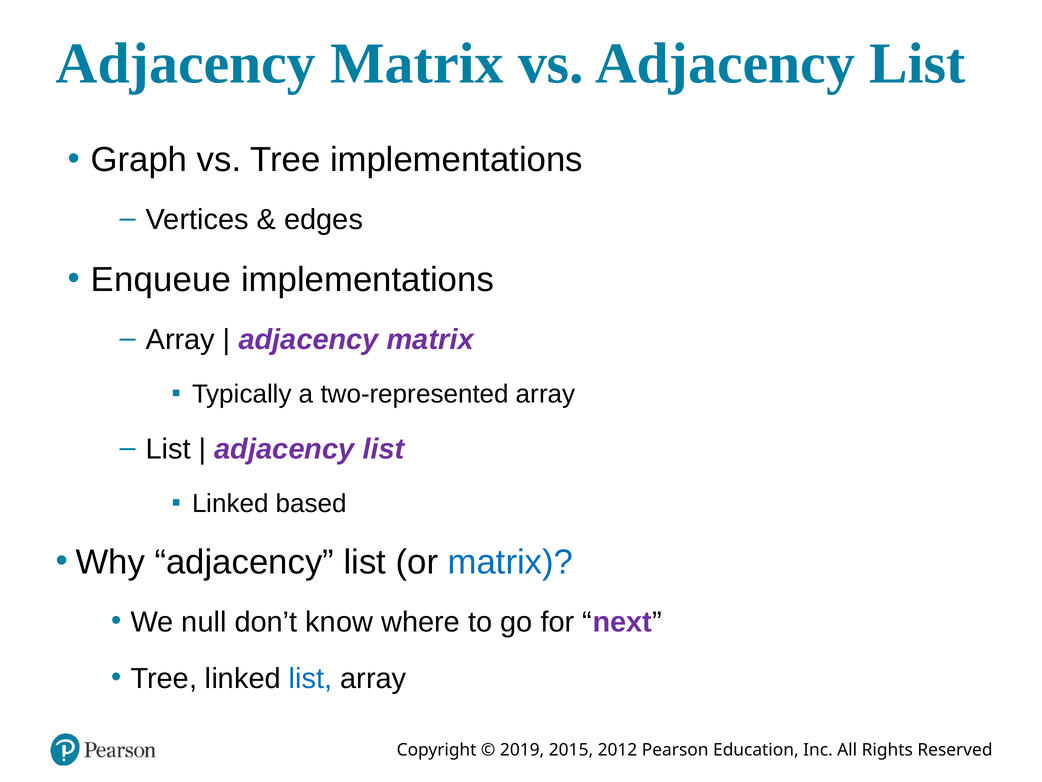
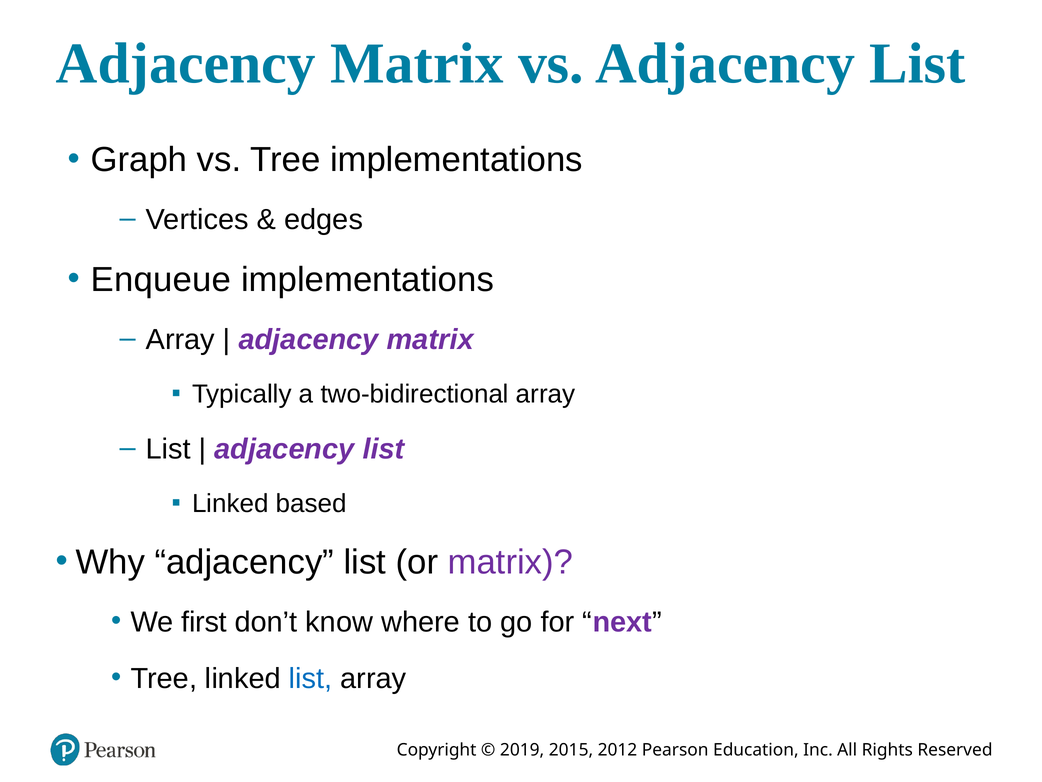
two-represented: two-represented -> two-bidirectional
matrix at (510, 562) colour: blue -> purple
null: null -> first
